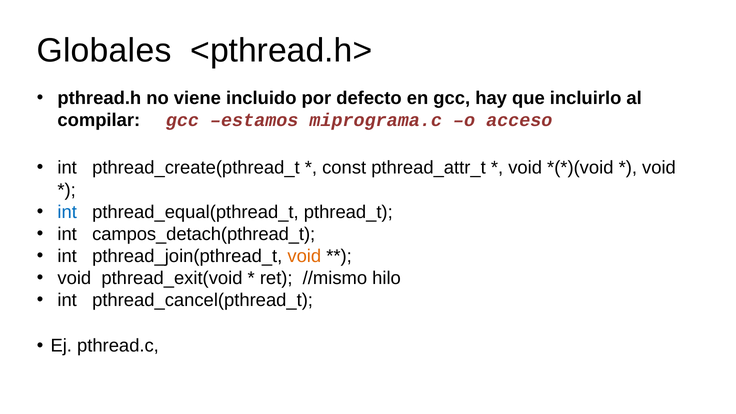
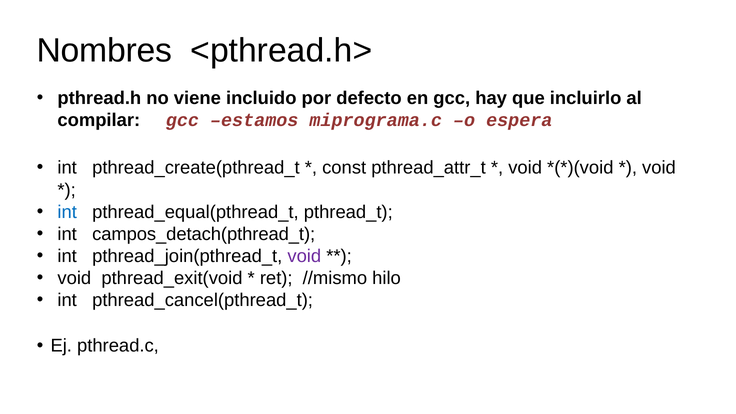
Globales: Globales -> Nombres
acceso: acceso -> espera
void at (304, 256) colour: orange -> purple
